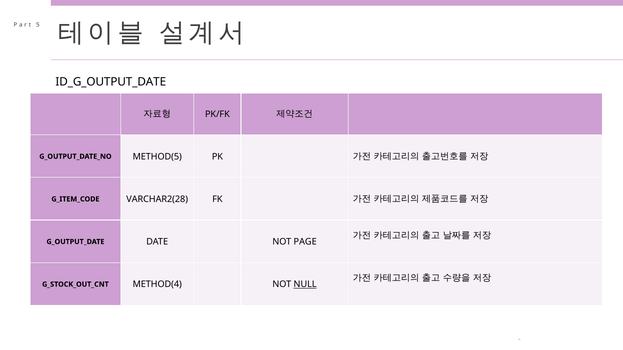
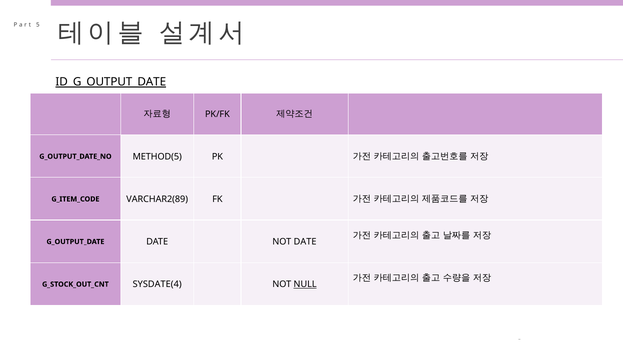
ID_G_OUTPUT_DATE underline: none -> present
VARCHAR2(28: VARCHAR2(28 -> VARCHAR2(89
NOT PAGE: PAGE -> DATE
METHOD(4: METHOD(4 -> SYSDATE(4
